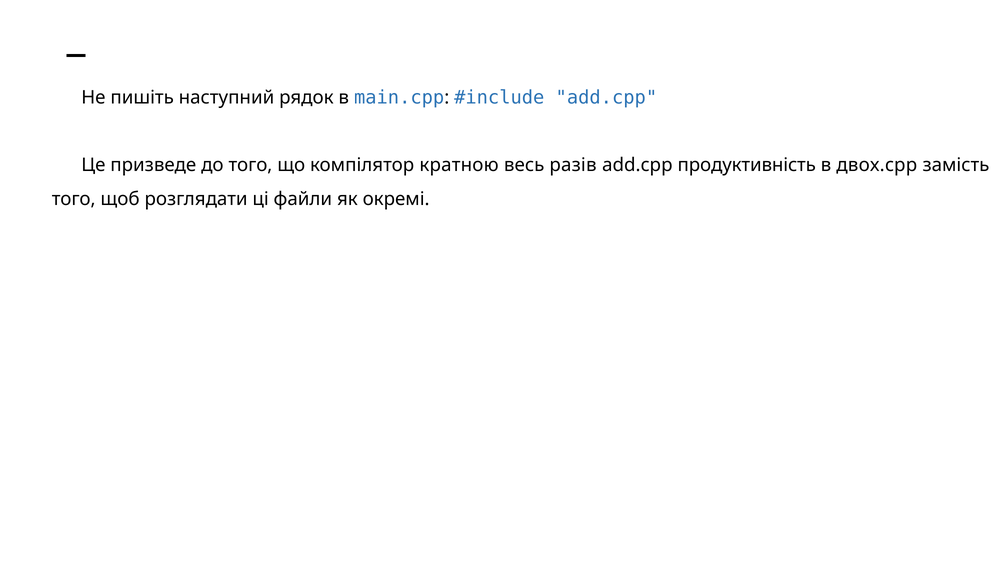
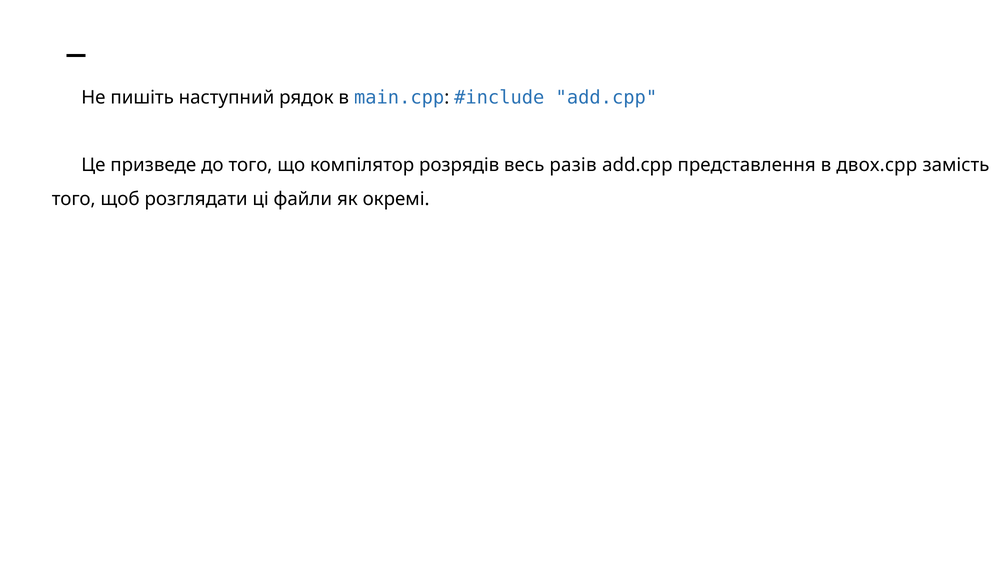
кратною: кратною -> розрядів
продуктивність: продуктивність -> представлення
